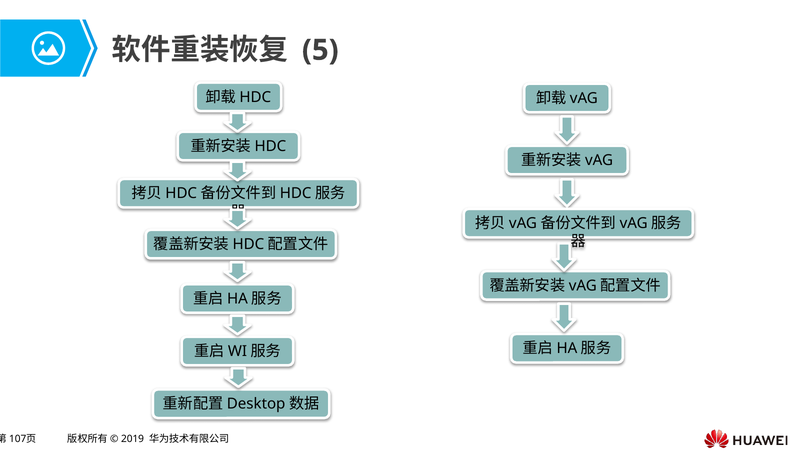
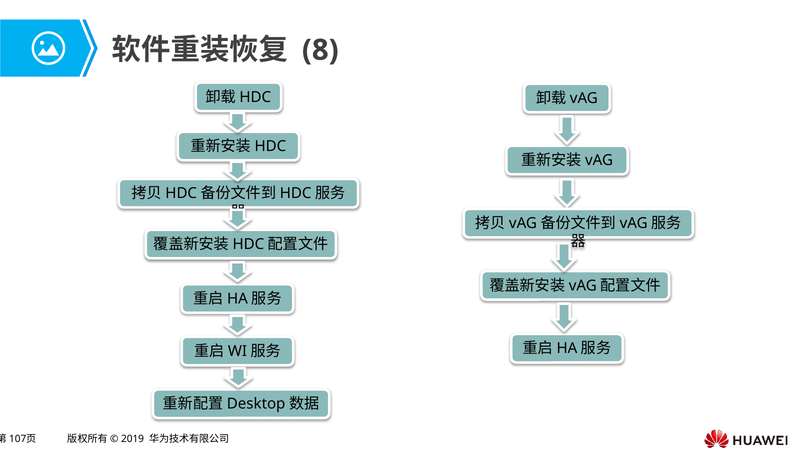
5: 5 -> 8
